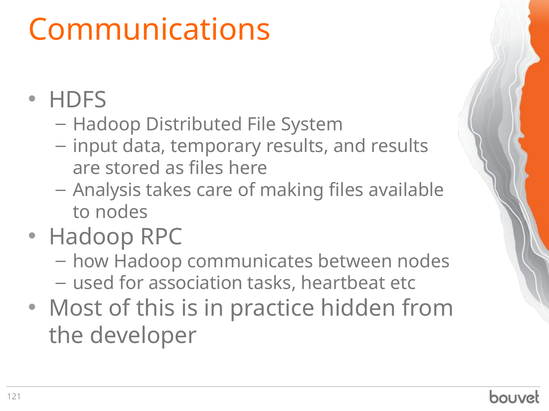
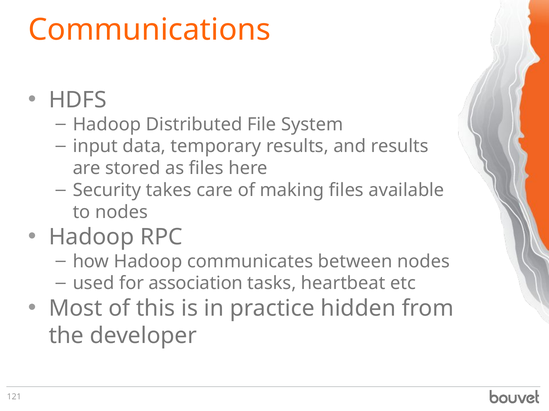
Analysis: Analysis -> Security
